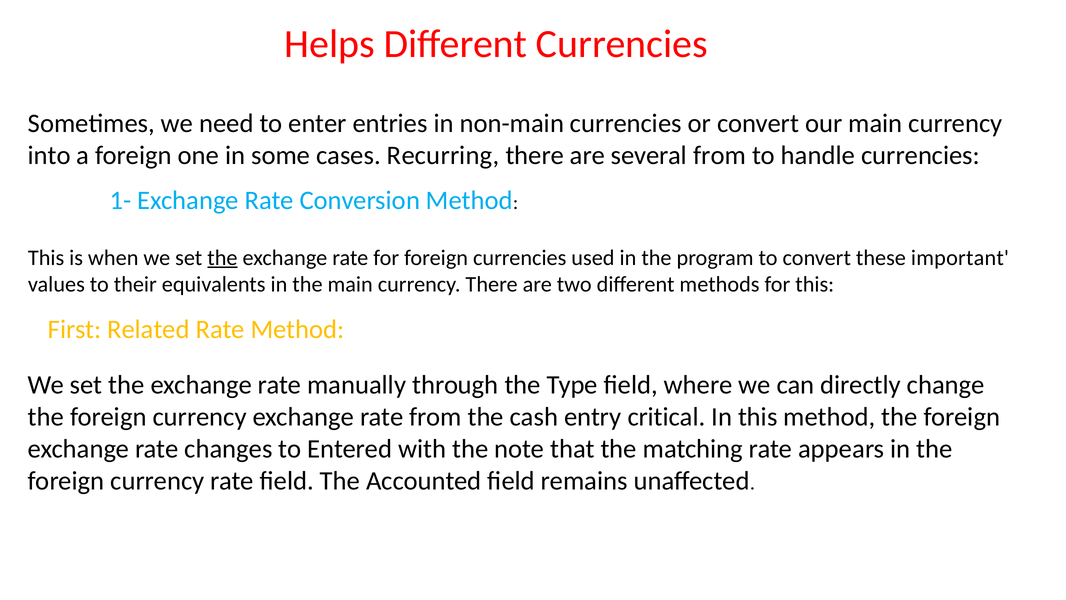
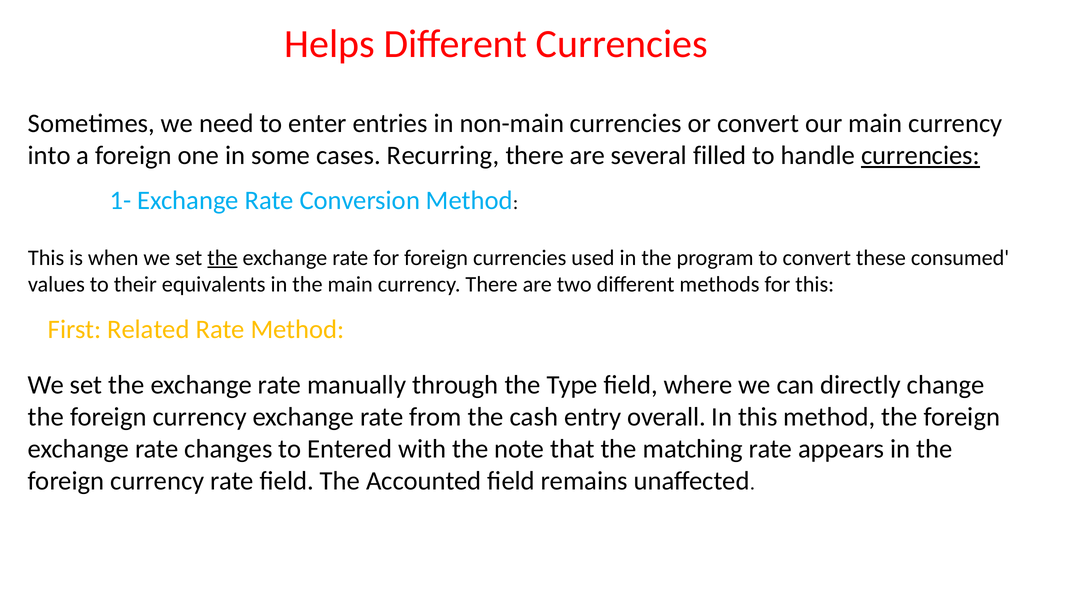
several from: from -> filled
currencies at (921, 155) underline: none -> present
important: important -> consumed
critical: critical -> overall
